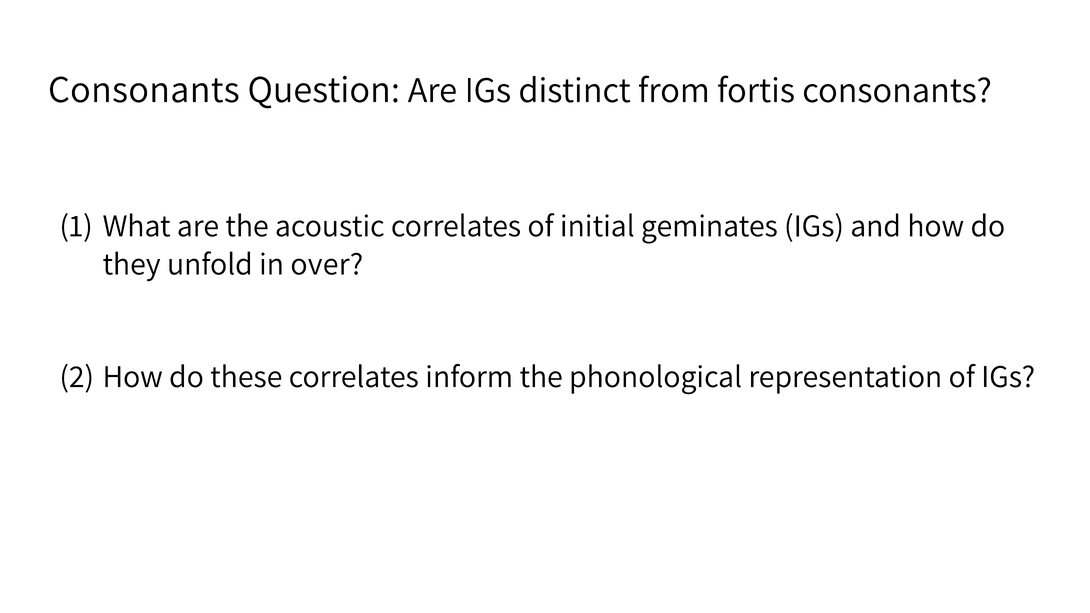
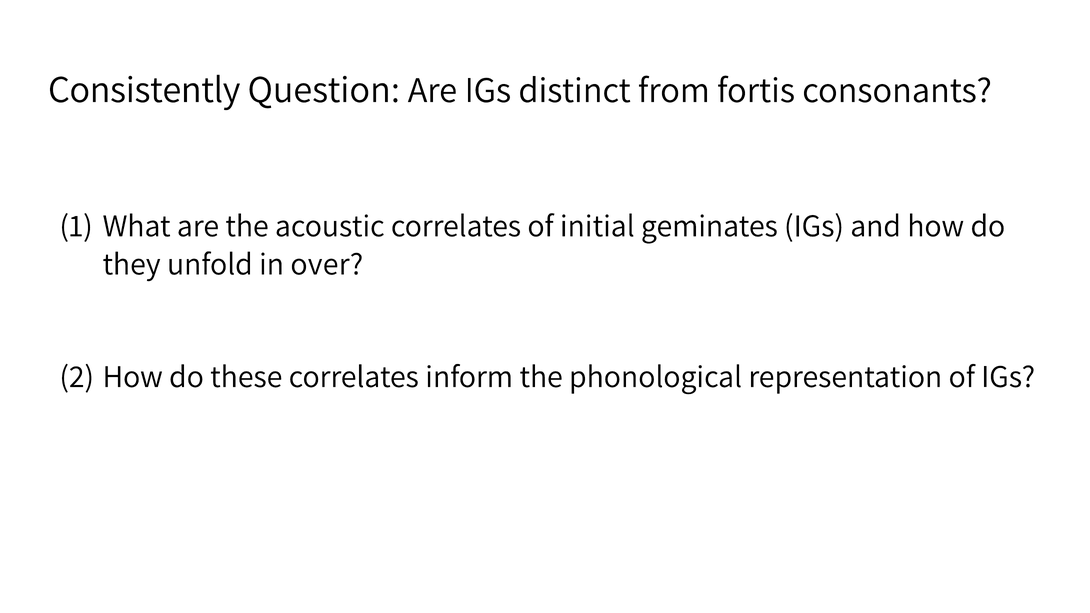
Consonants at (144, 90): Consonants -> Consistently
